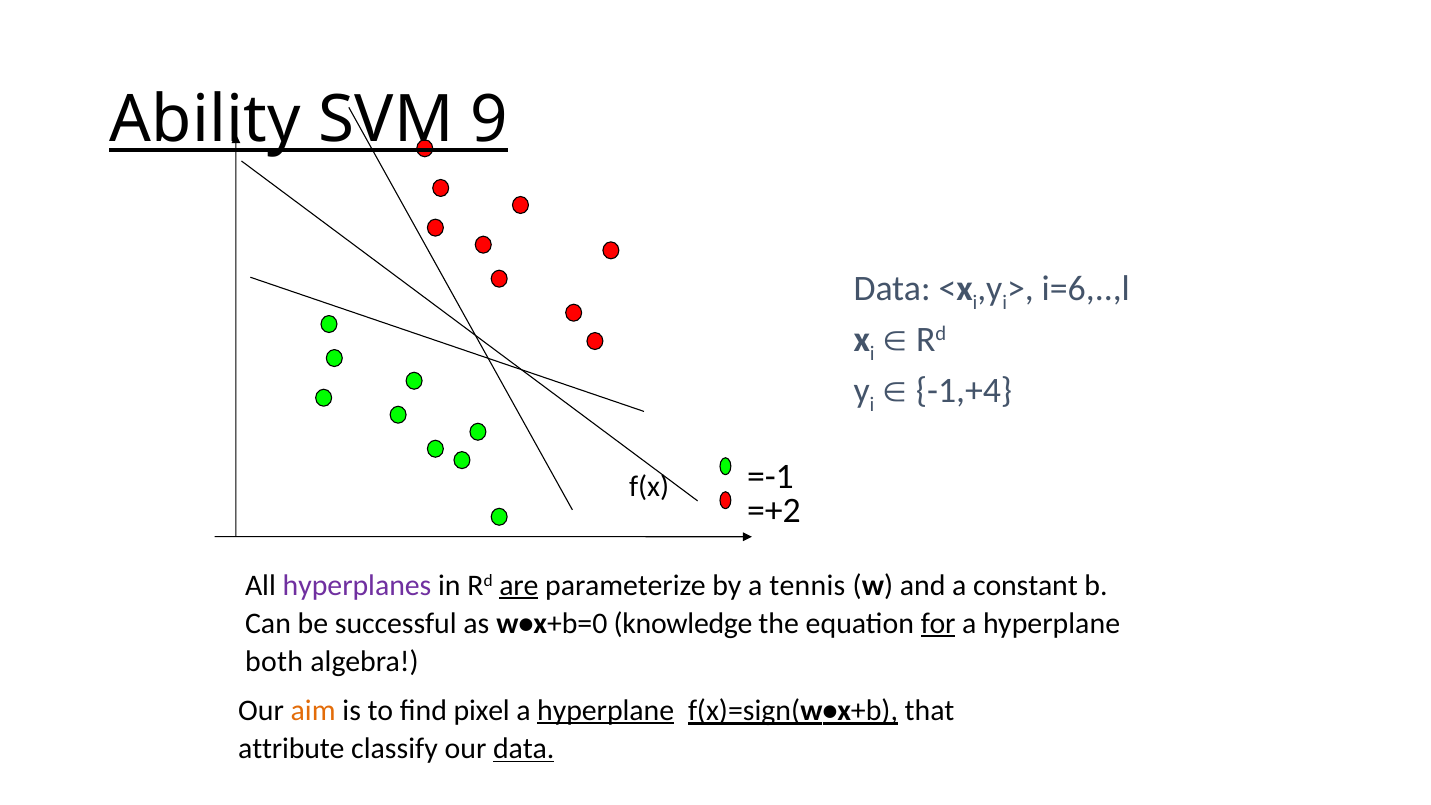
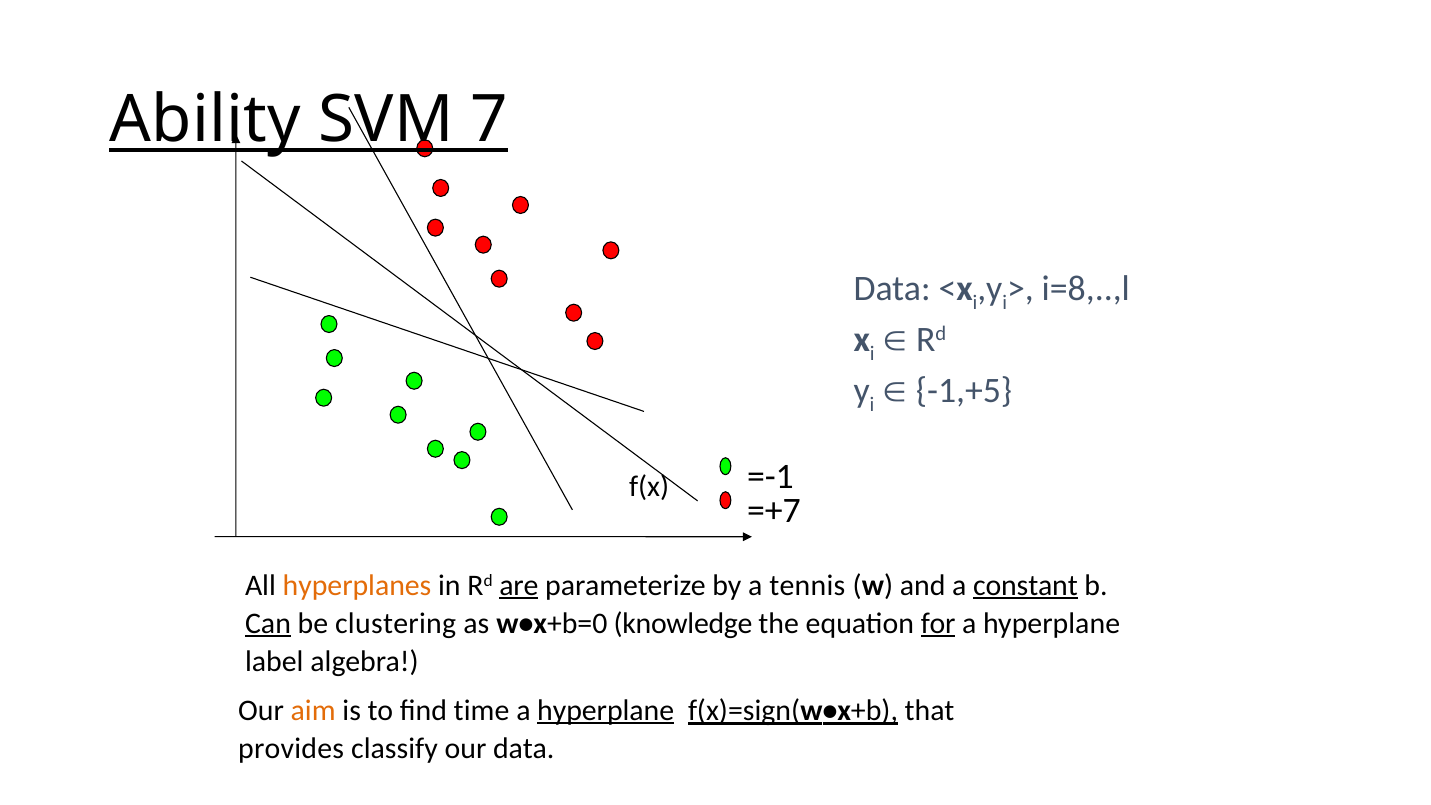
9: 9 -> 7
i=6,..,l: i=6,..,l -> i=8,..,l
-1,+4: -1,+4 -> -1,+5
=+2: =+2 -> =+7
hyperplanes colour: purple -> orange
constant underline: none -> present
Can underline: none -> present
successful: successful -> clustering
both: both -> label
pixel: pixel -> time
attribute: attribute -> provides
data at (524, 749) underline: present -> none
